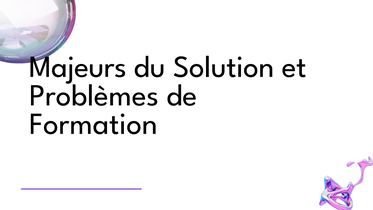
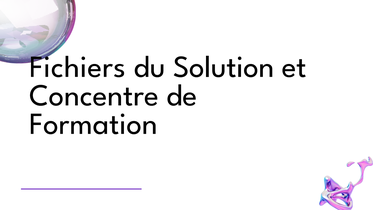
Majeurs: Majeurs -> Fichiers
Problèmes: Problèmes -> Concentre
